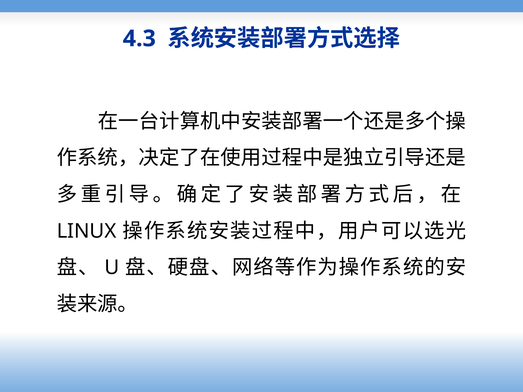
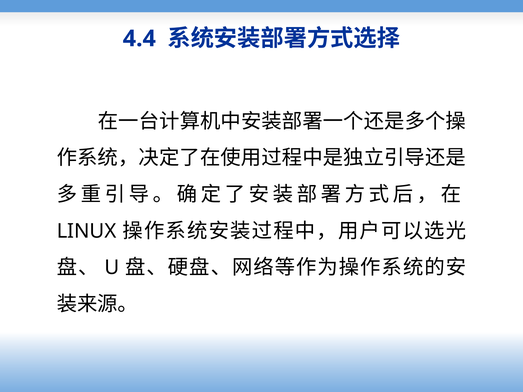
4.3: 4.3 -> 4.4
